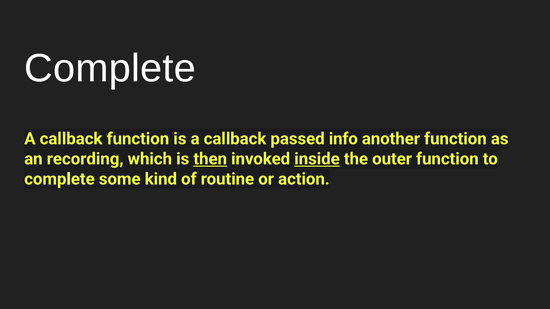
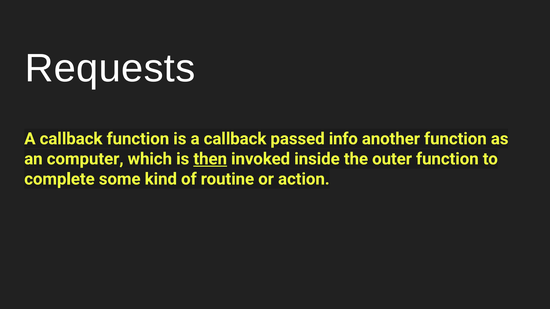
Complete at (110, 68): Complete -> Requests
recording: recording -> computer
inside underline: present -> none
